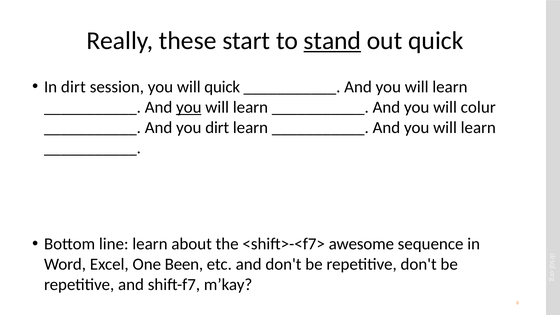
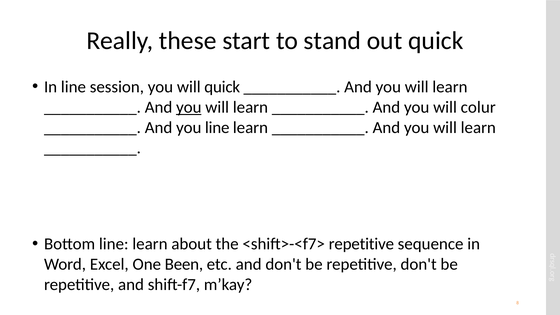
stand underline: present -> none
In dirt: dirt -> line
you dirt: dirt -> line
<shift>-<f7> awesome: awesome -> repetitive
